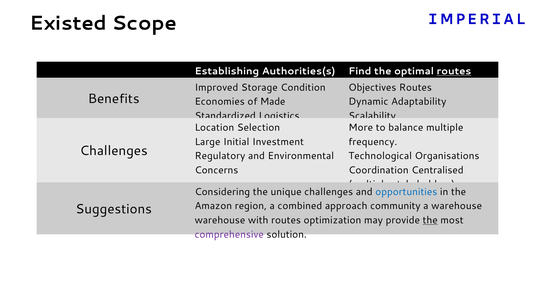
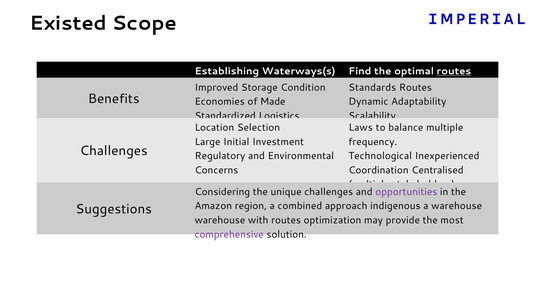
Authorities(s: Authorities(s -> Waterways(s
Objectives: Objectives -> Standards
More: More -> Laws
Organisations: Organisations -> Inexperienced
opportunities colour: blue -> purple
community: community -> indigenous
the at (430, 220) underline: present -> none
